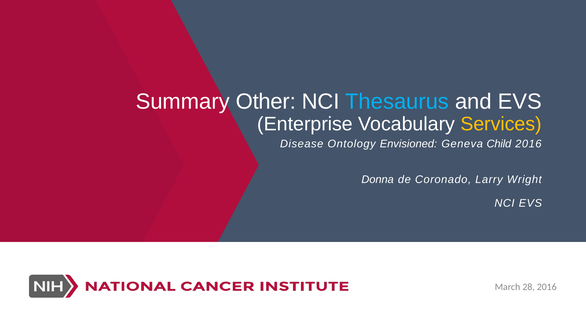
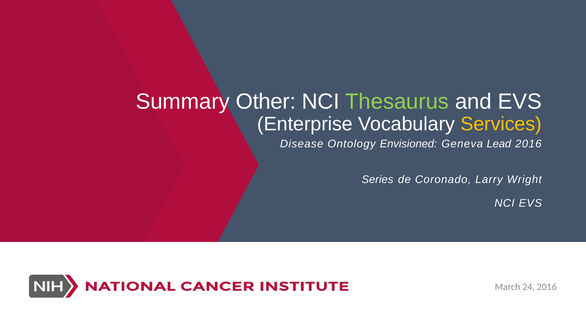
Thesaurus colour: light blue -> light green
Child: Child -> Lead
Donna: Donna -> Series
28: 28 -> 24
